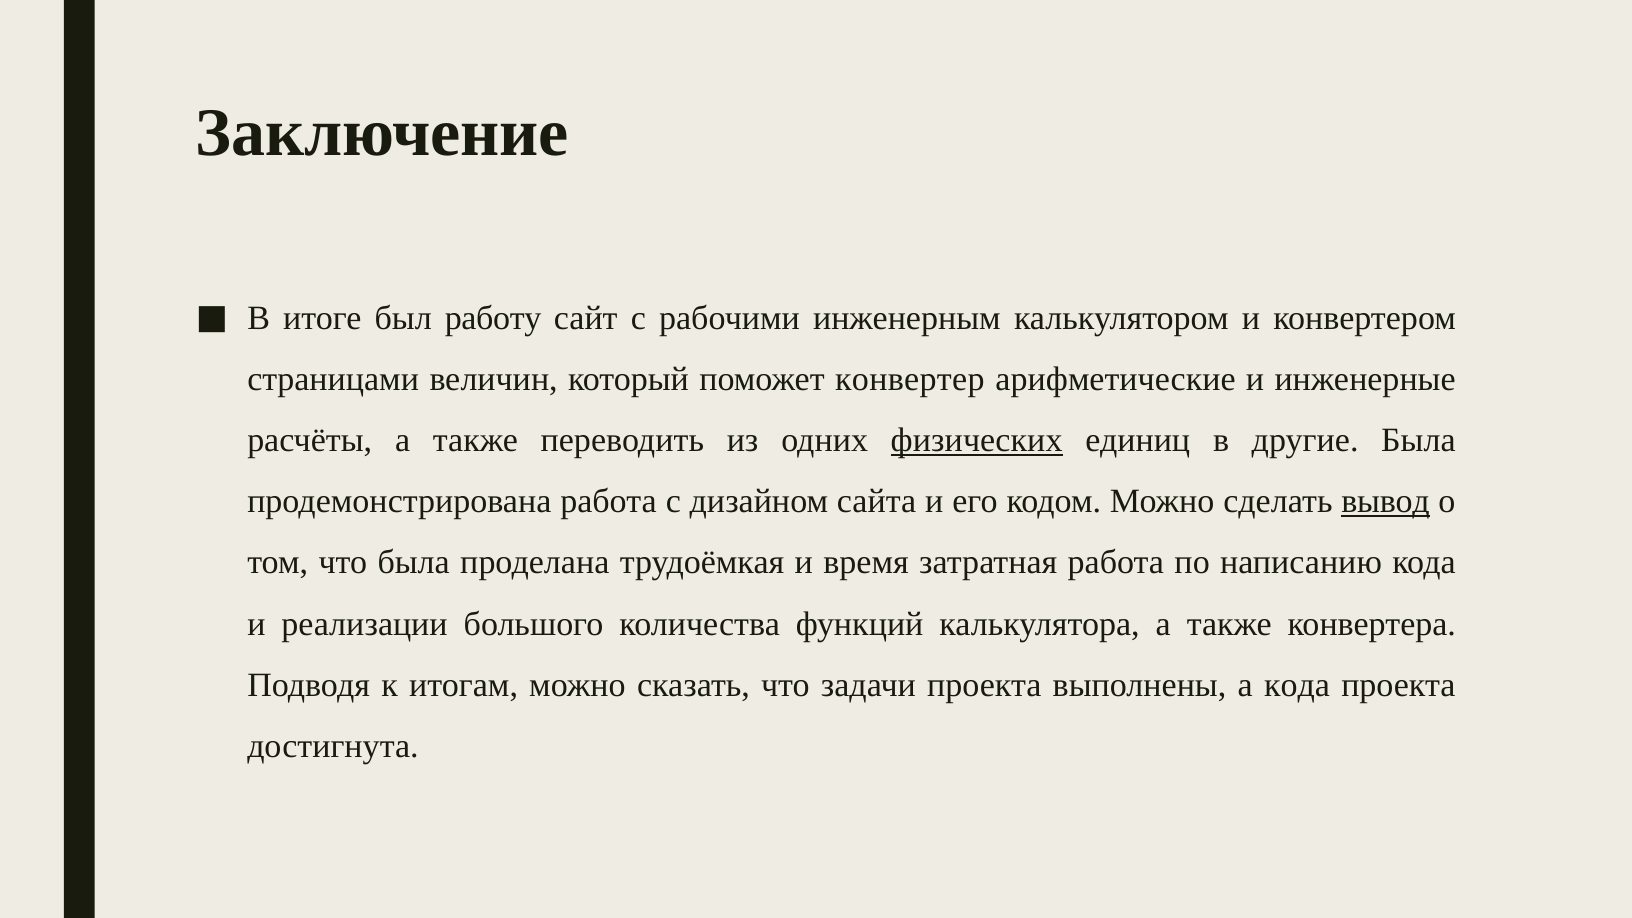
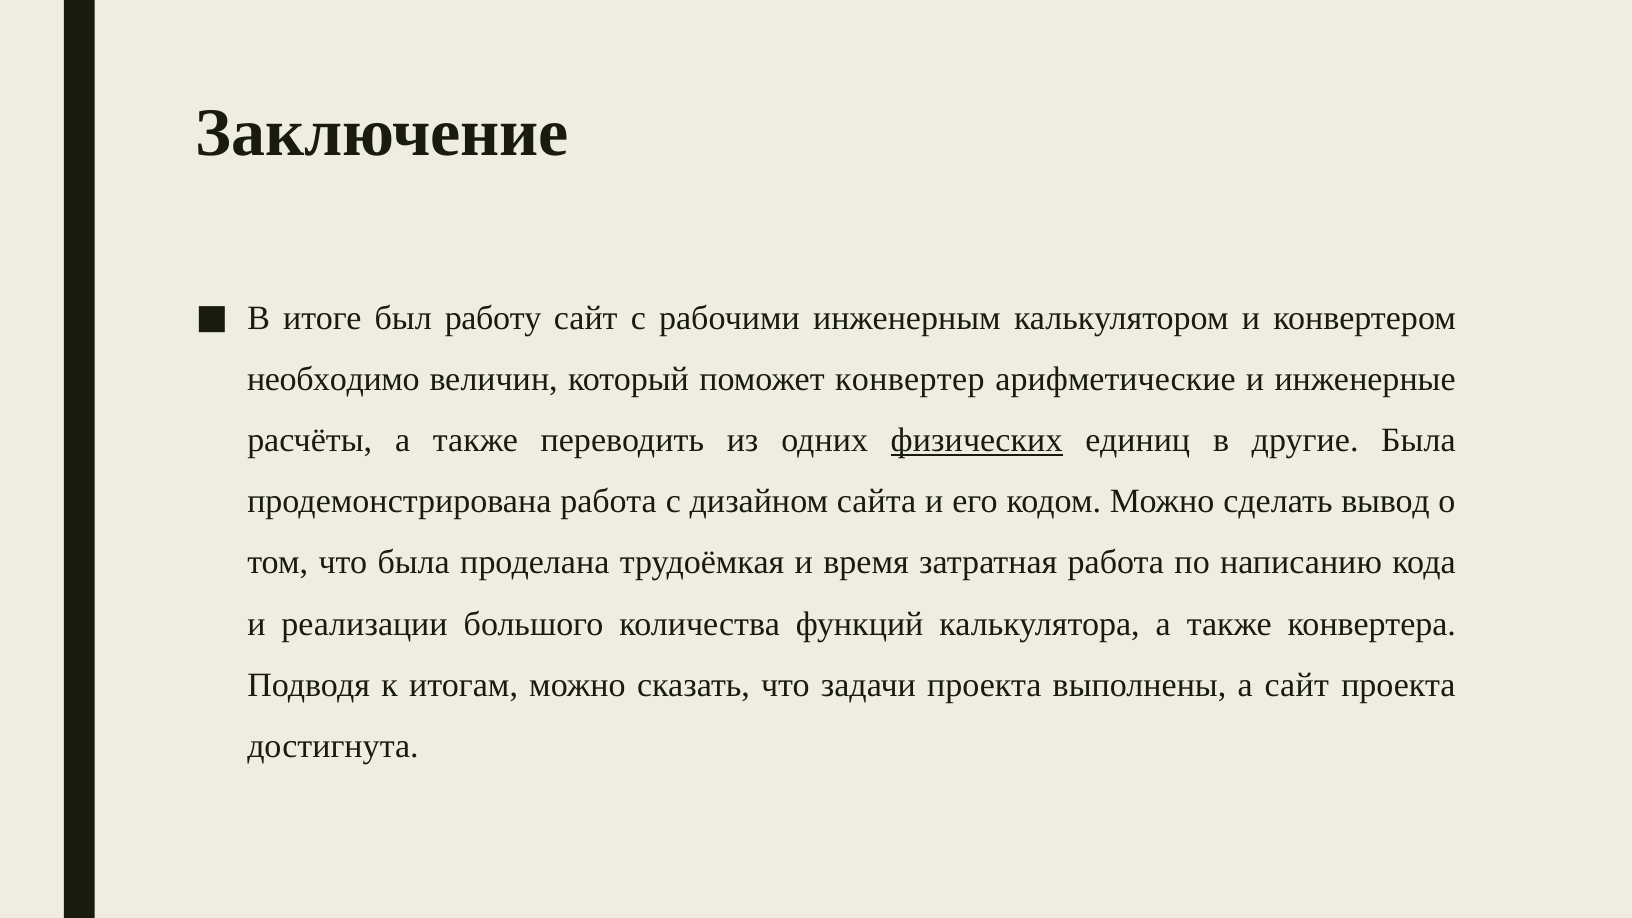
страницами: страницами -> необходимо
вывод underline: present -> none
а кода: кода -> сайт
